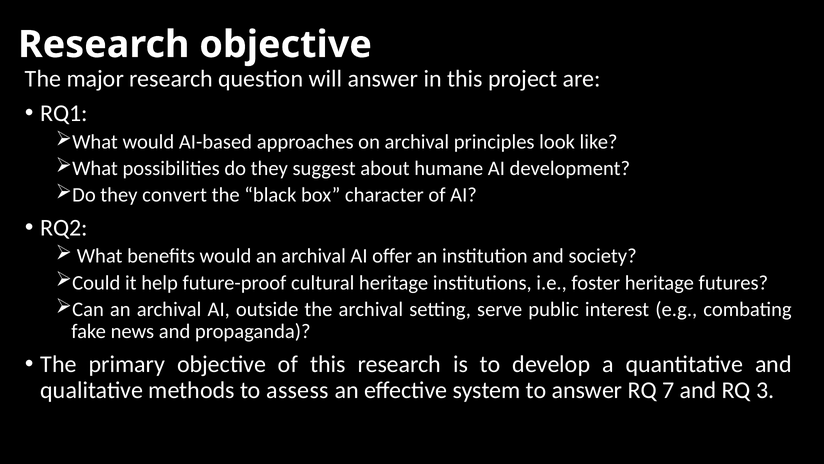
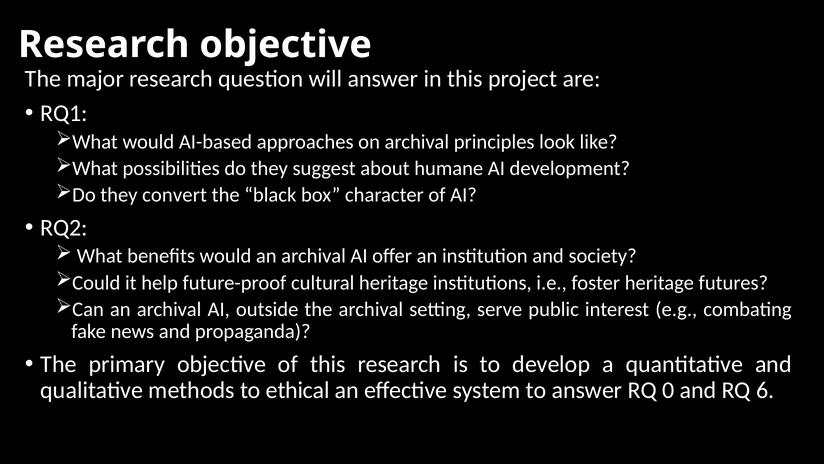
assess: assess -> ethical
7: 7 -> 0
3: 3 -> 6
